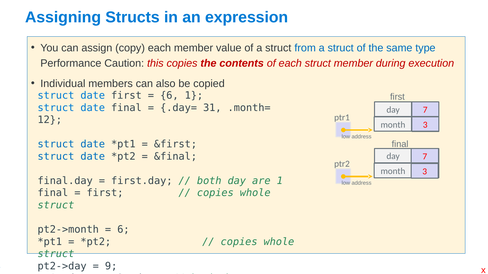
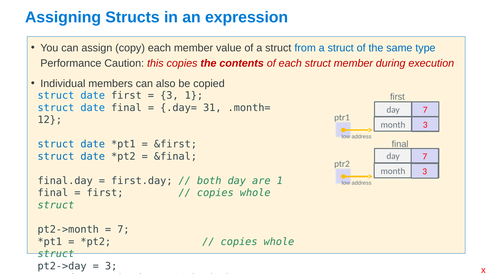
6 at (169, 96): 6 -> 3
6 at (123, 230): 6 -> 7
9 at (111, 267): 9 -> 3
